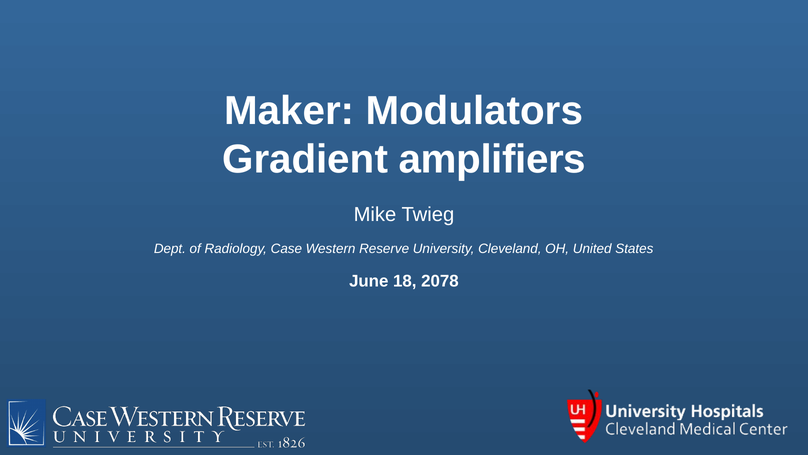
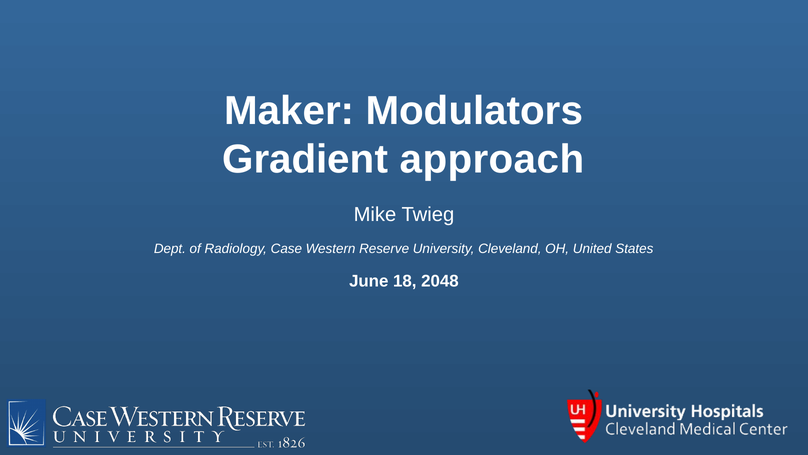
amplifiers: amplifiers -> approach
2078: 2078 -> 2048
